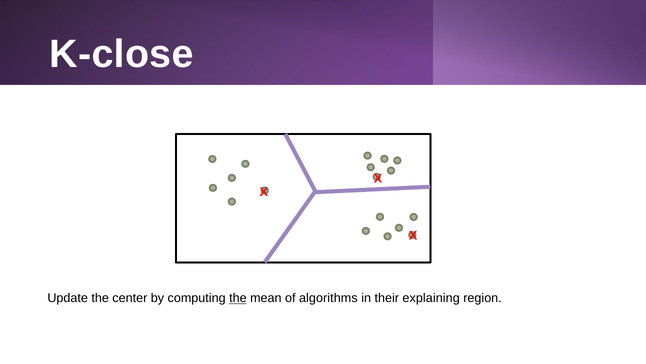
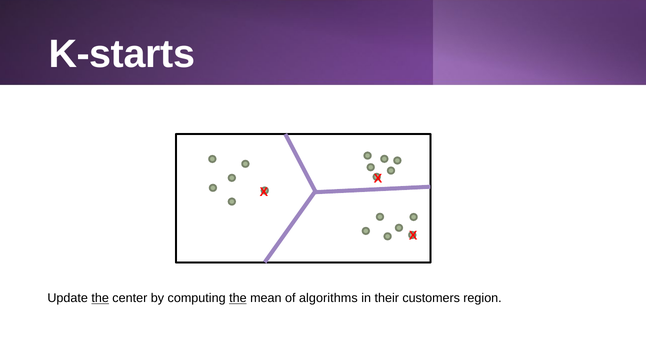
K-close: K-close -> K-starts
the at (100, 298) underline: none -> present
explaining: explaining -> customers
